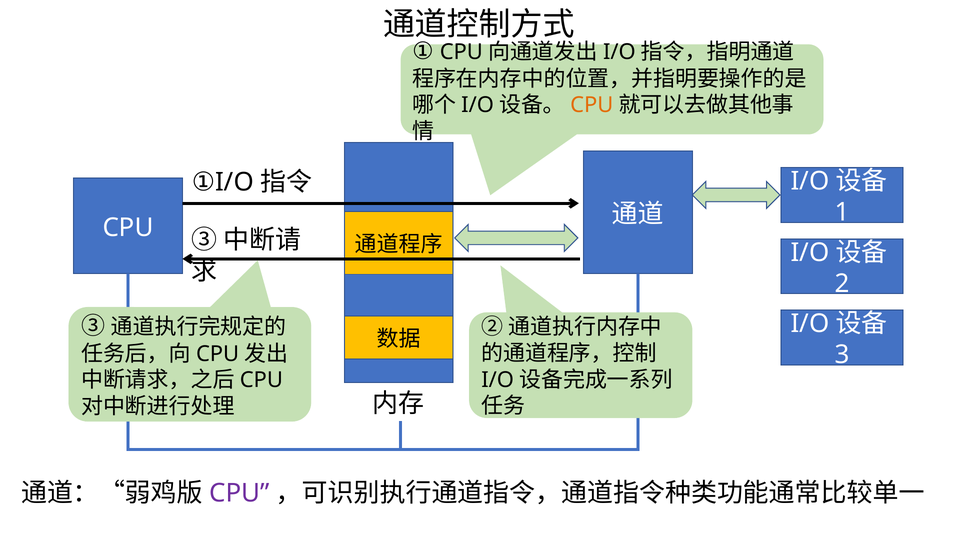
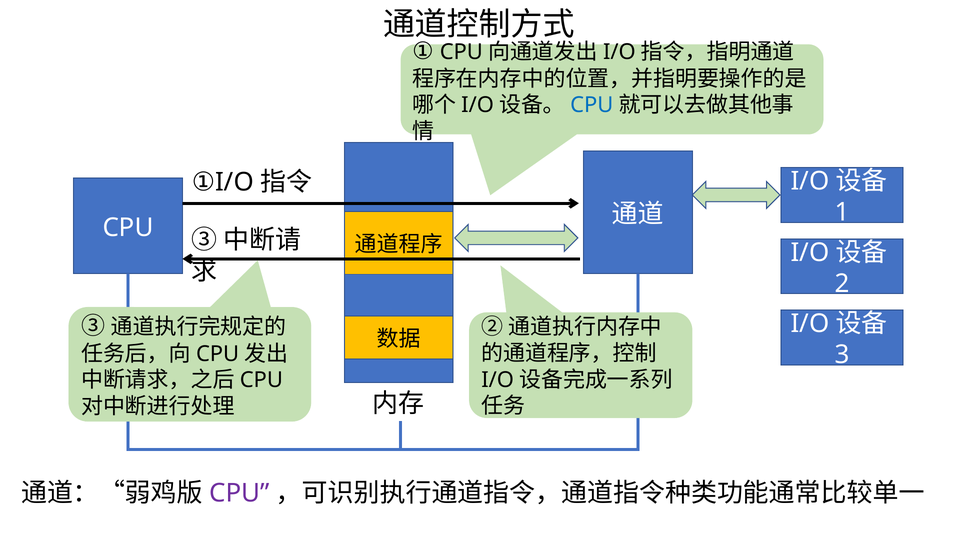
CPU at (592, 105) colour: orange -> blue
